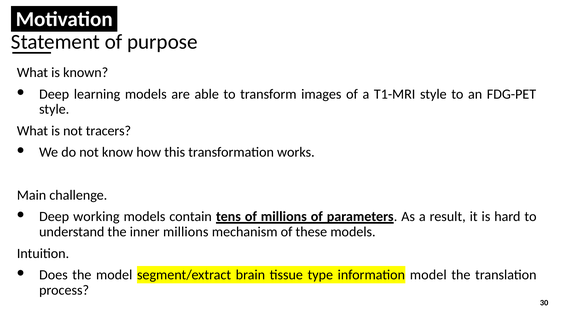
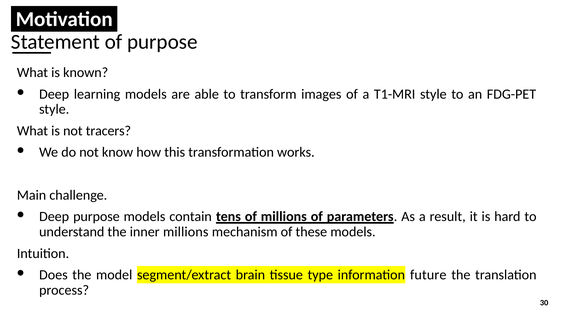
Deep working: working -> purpose
information model: model -> future
